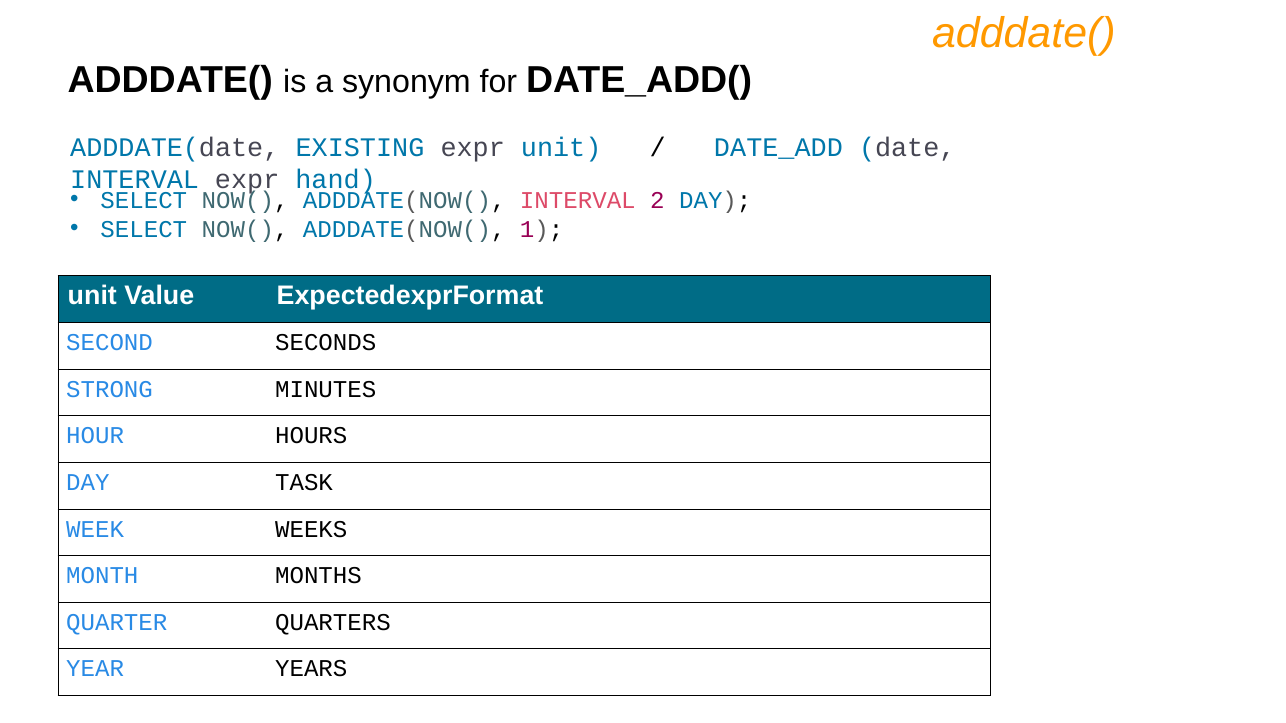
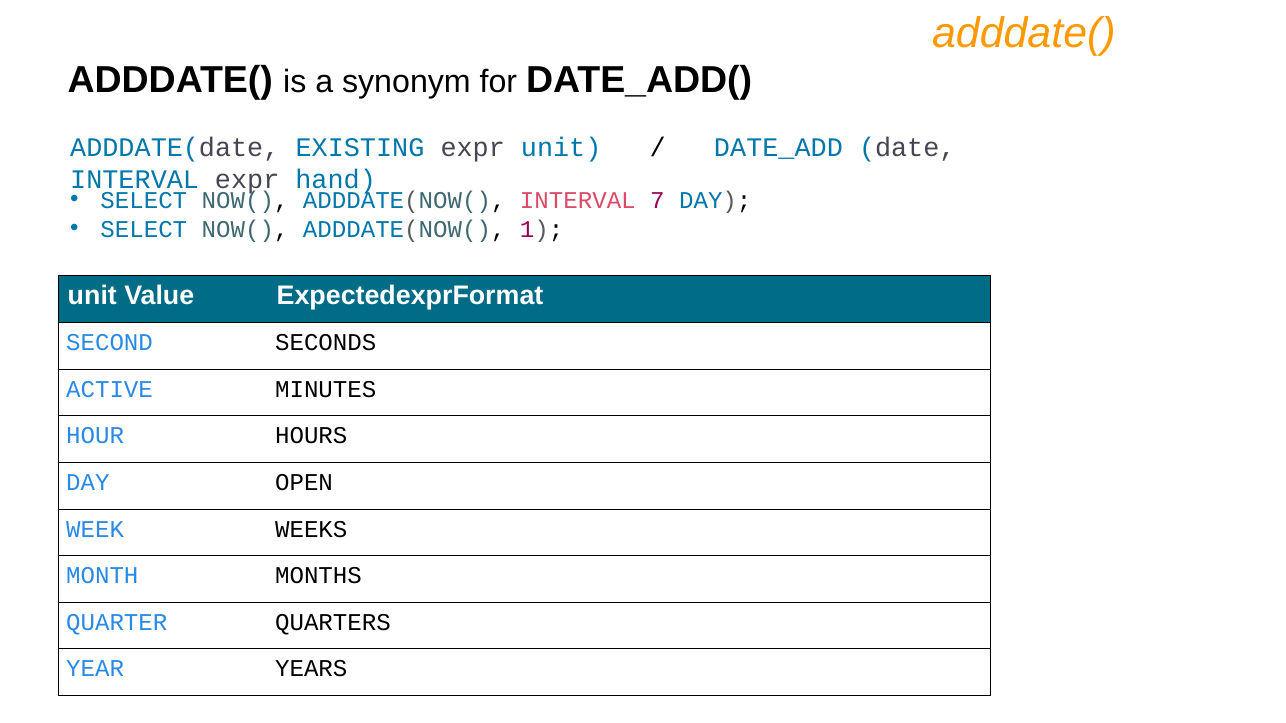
2: 2 -> 7
STRONG: STRONG -> ACTIVE
TASK: TASK -> OPEN
